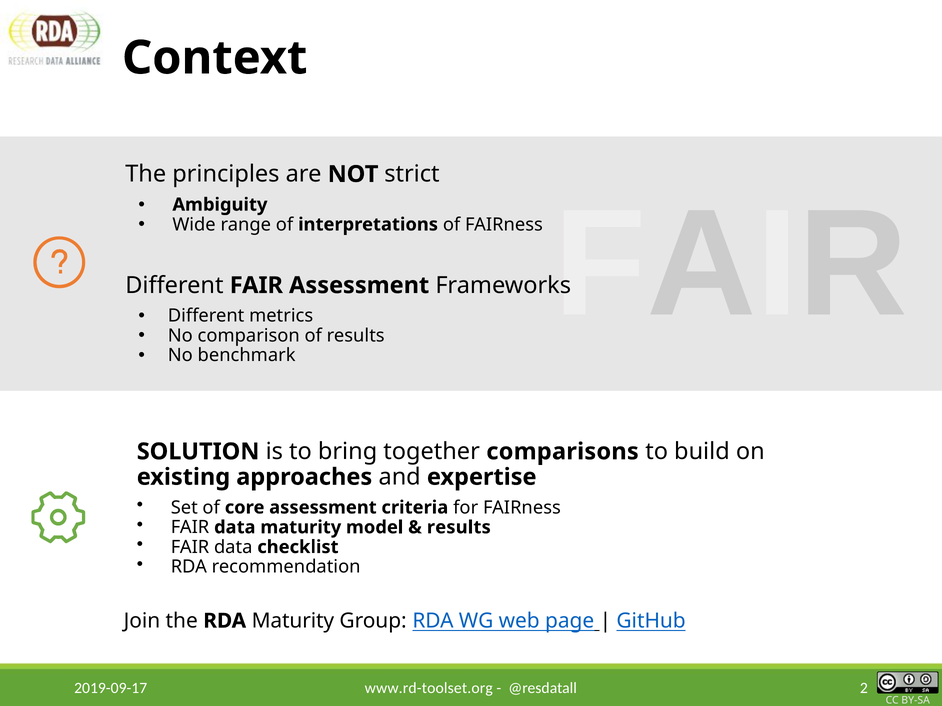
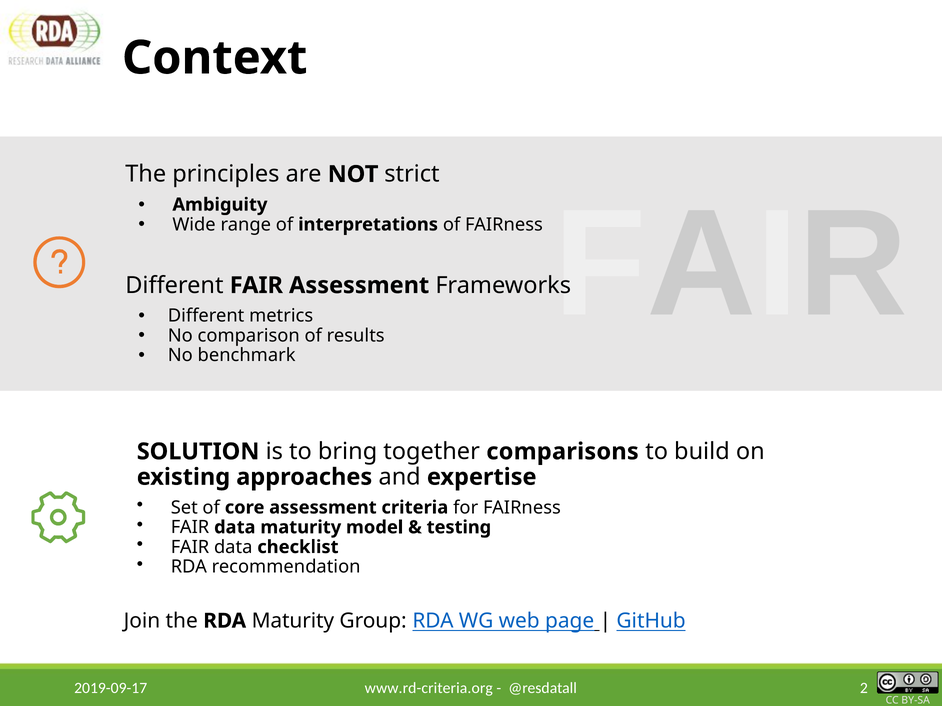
results at (459, 528): results -> testing
www.rd-toolset.org: www.rd-toolset.org -> www.rd-criteria.org
